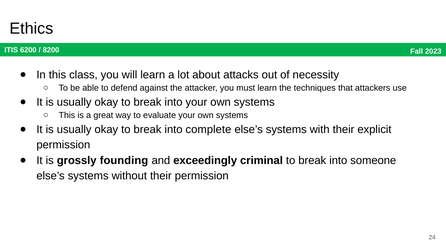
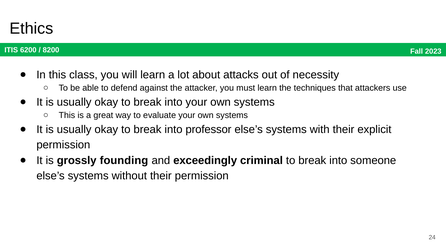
complete: complete -> professor
